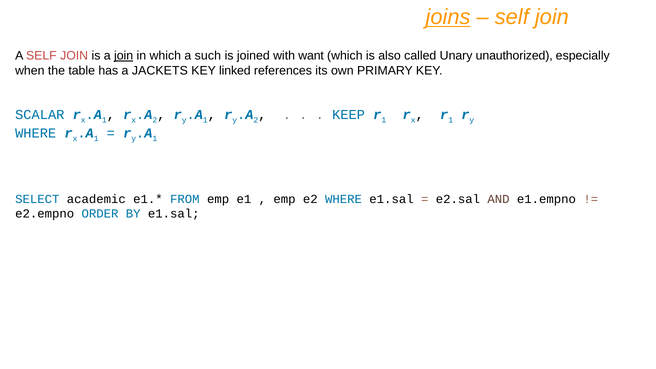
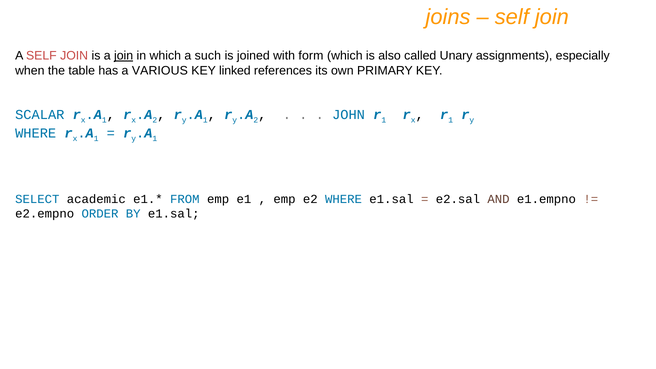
joins underline: present -> none
want: want -> form
unauthorized: unauthorized -> assignments
JACKETS: JACKETS -> VARIOUS
KEEP: KEEP -> JOHN
